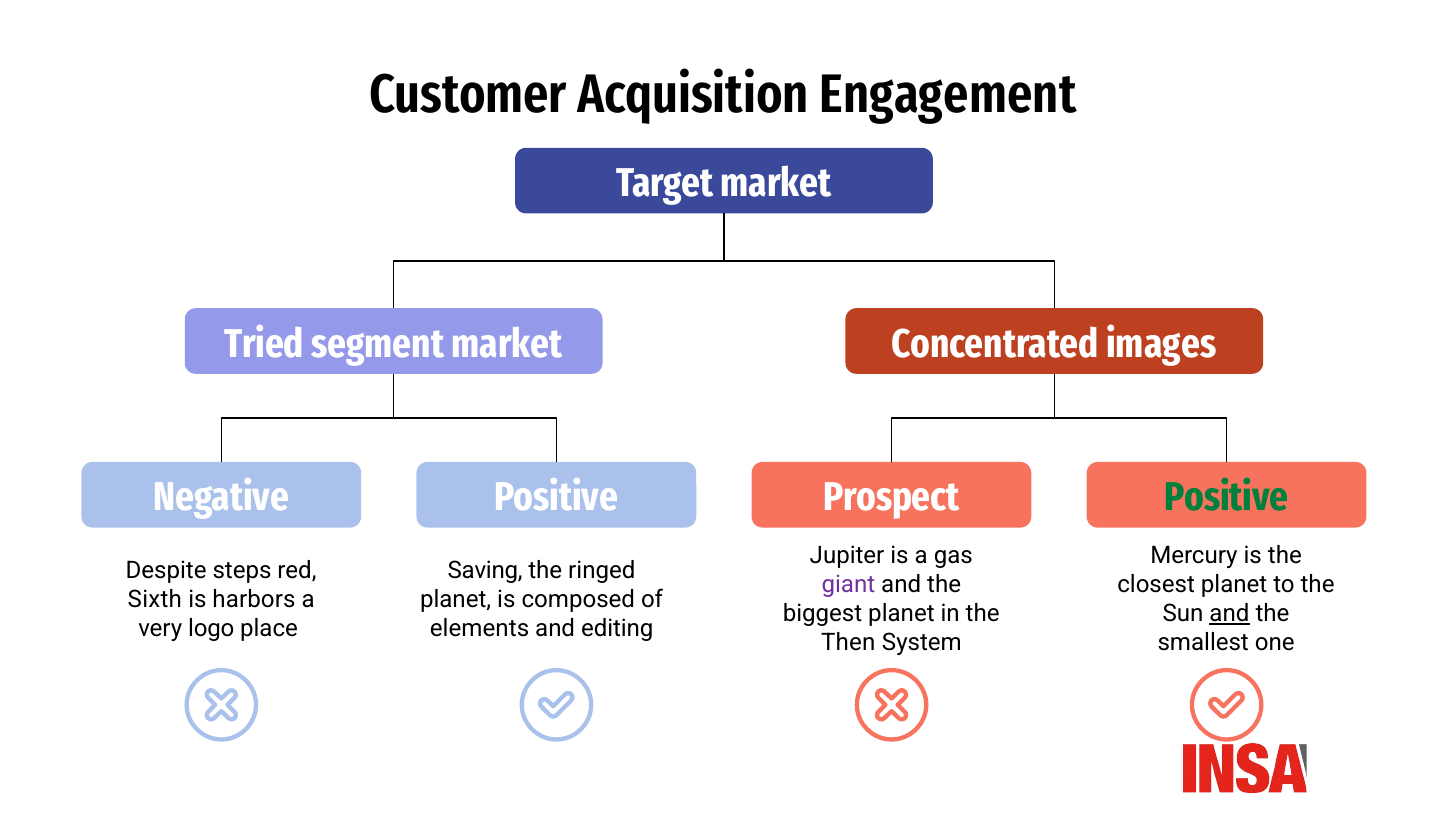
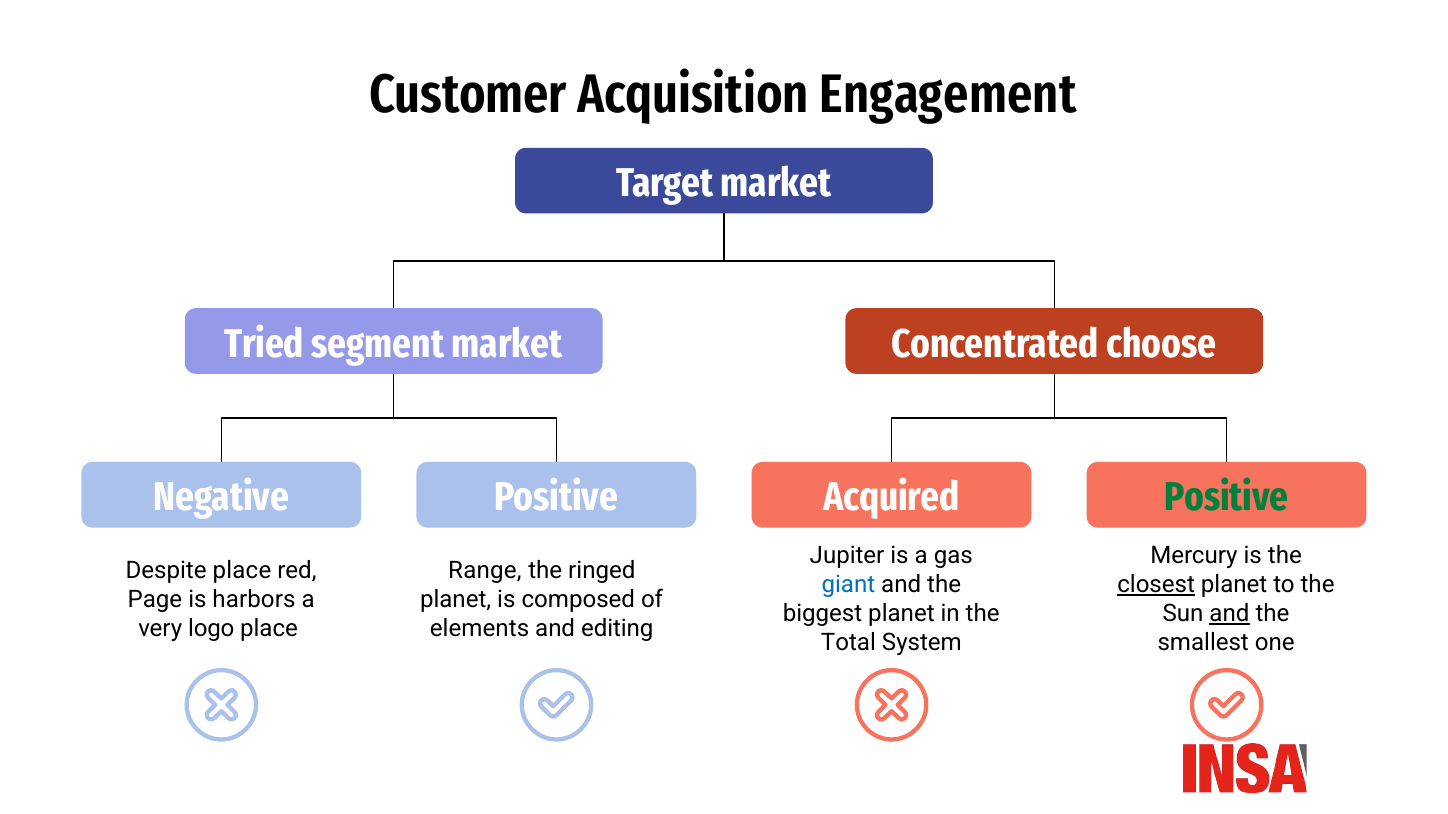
images: images -> choose
Prospect: Prospect -> Acquired
Despite steps: steps -> place
Saving: Saving -> Range
giant colour: purple -> blue
closest underline: none -> present
Sixth: Sixth -> Page
Then: Then -> Total
